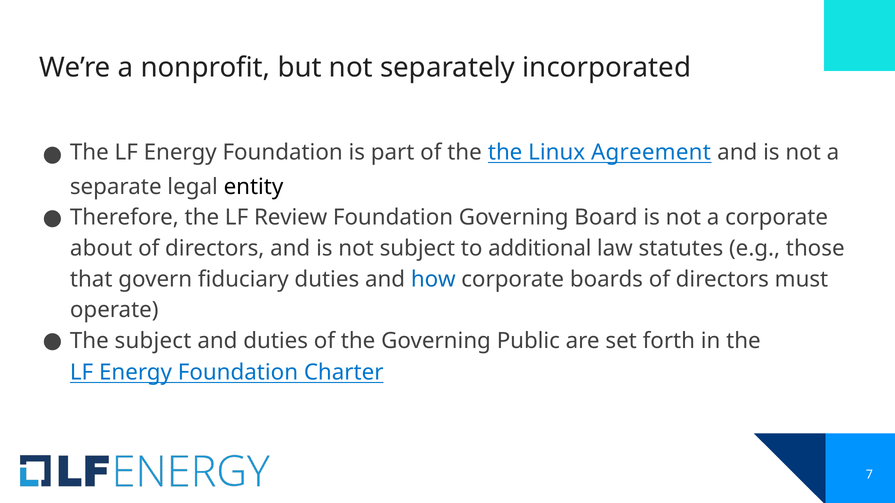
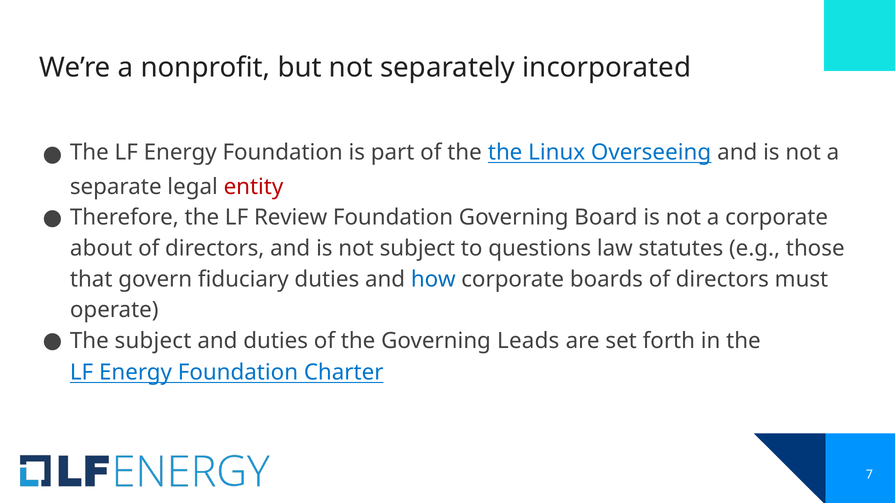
Agreement: Agreement -> Overseeing
entity colour: black -> red
additional: additional -> questions
Public: Public -> Leads
